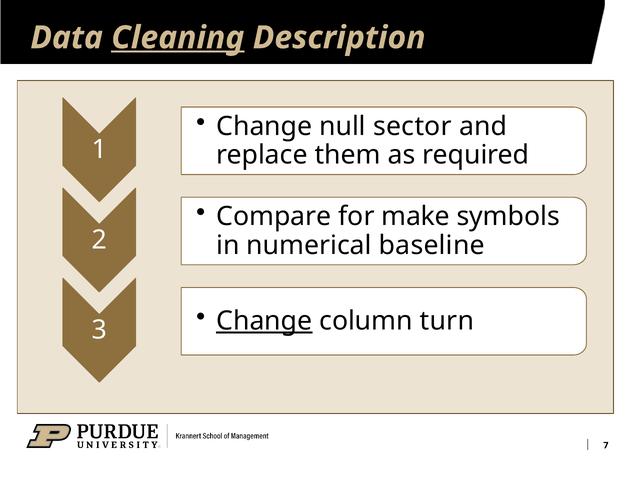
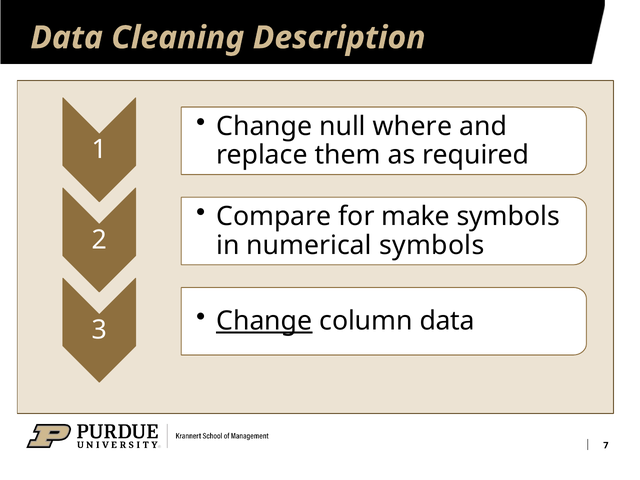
Cleaning underline: present -> none
sector: sector -> where
numerical baseline: baseline -> symbols
column turn: turn -> data
